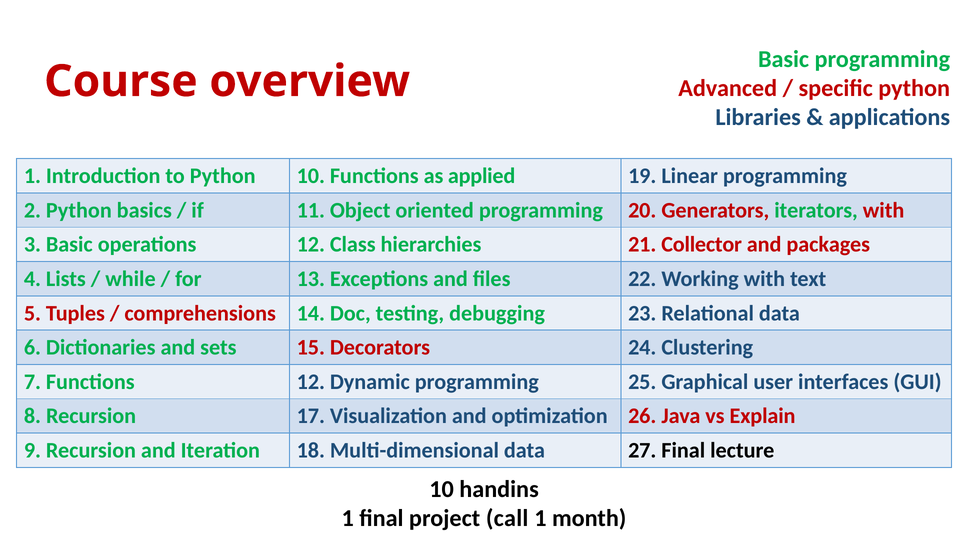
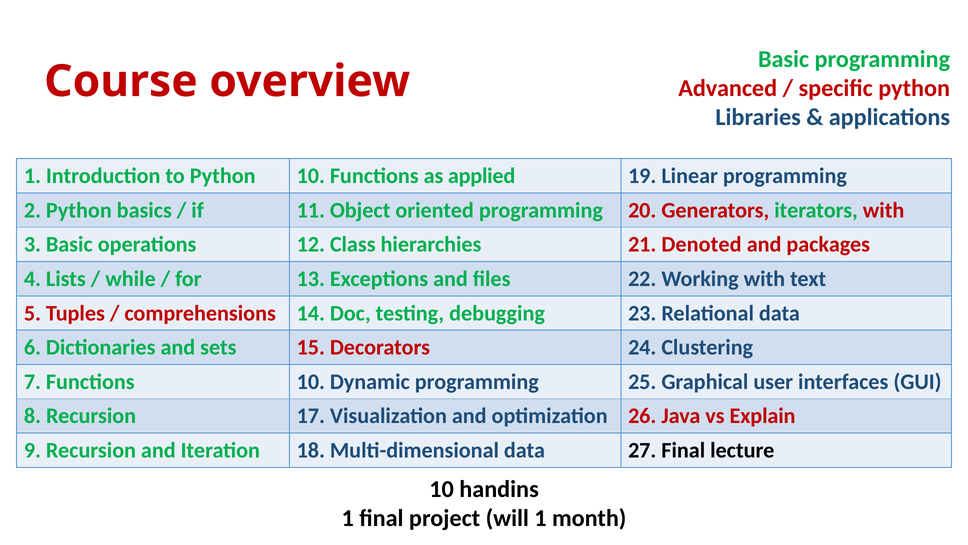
Collector: Collector -> Denoted
Functions 12: 12 -> 10
call: call -> will
